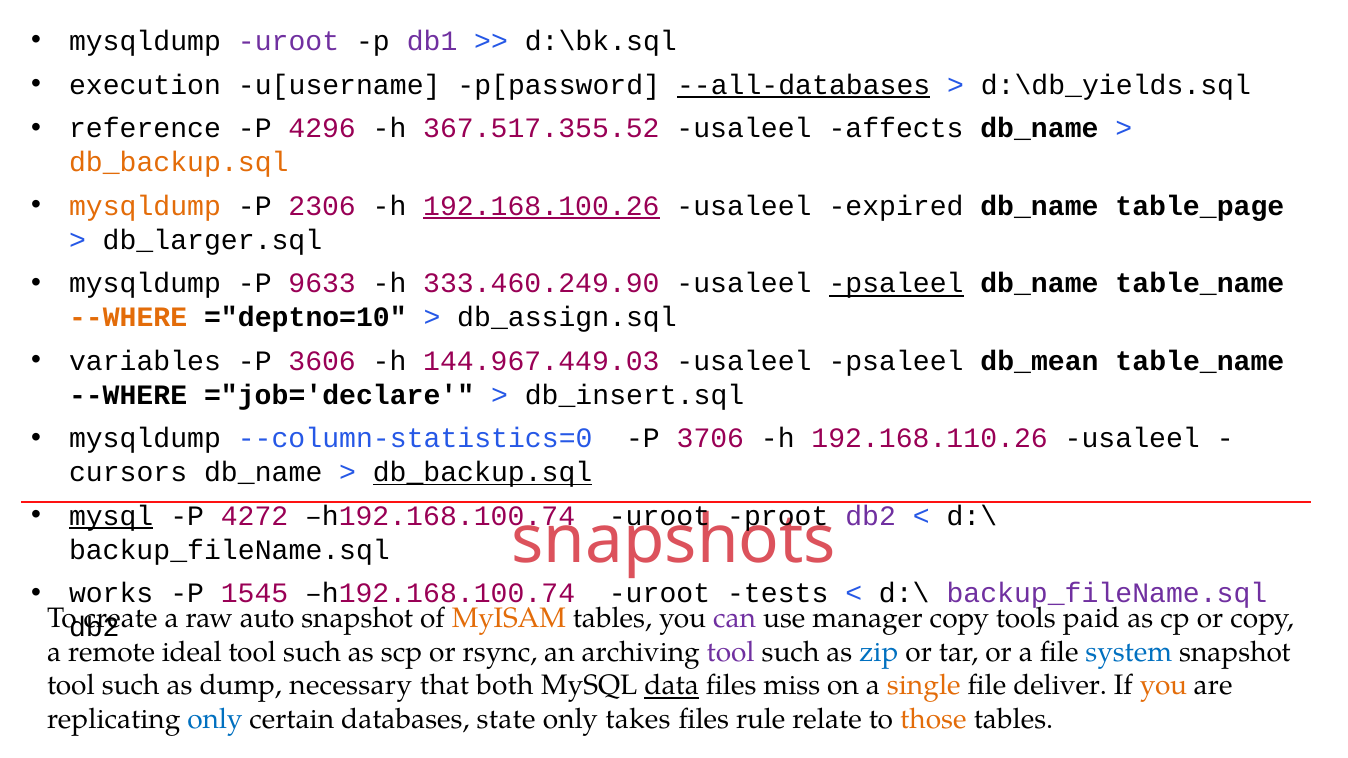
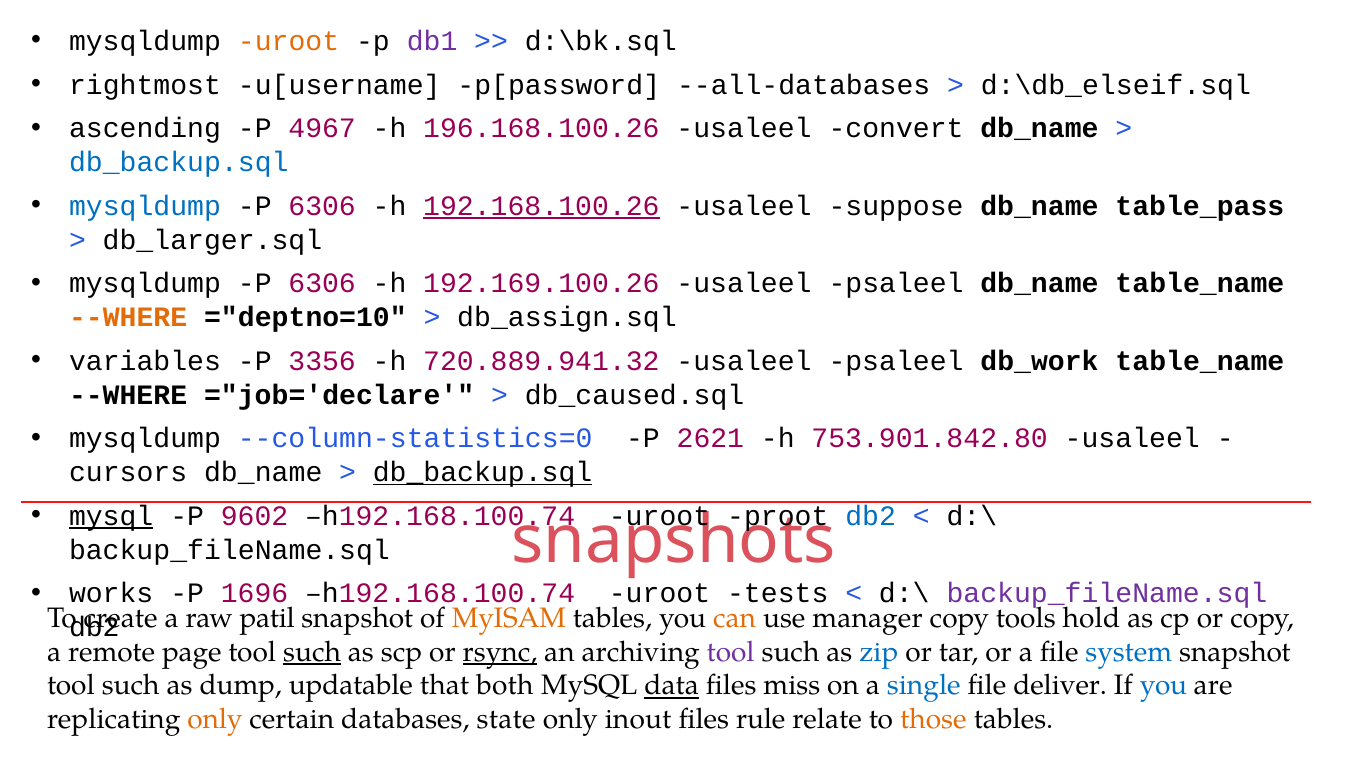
uroot at (289, 41) colour: purple -> orange
execution: execution -> rightmost
--all-databases underline: present -> none
d:\db_yields.sql: d:\db_yields.sql -> d:\db_elseif.sql
reference: reference -> ascending
4296: 4296 -> 4967
367.517.355.52: 367.517.355.52 -> 196.168.100.26
affects: affects -> convert
db_backup.sql at (179, 162) colour: orange -> blue
mysqldump at (145, 206) colour: orange -> blue
2306 at (322, 206): 2306 -> 6306
expired: expired -> suppose
table_page: table_page -> table_pass
9633 at (322, 284): 9633 -> 6306
333.460.249.90: 333.460.249.90 -> 192.169.100.26
psaleel at (896, 284) underline: present -> none
3606: 3606 -> 3356
144.967.449.03: 144.967.449.03 -> 720.889.941.32
db_mean: db_mean -> db_work
db_insert.sql: db_insert.sql -> db_caused.sql
3706: 3706 -> 2621
192.168.110.26: 192.168.110.26 -> 753.901.842.80
4272: 4272 -> 9602
db2 at (871, 516) colour: purple -> blue
1545: 1545 -> 1696
auto: auto -> patil
can colour: purple -> orange
paid: paid -> hold
ideal: ideal -> page
such at (312, 652) underline: none -> present
rsync underline: none -> present
necessary: necessary -> updatable
single colour: orange -> blue
you at (1163, 686) colour: orange -> blue
only at (215, 720) colour: blue -> orange
takes: takes -> inout
